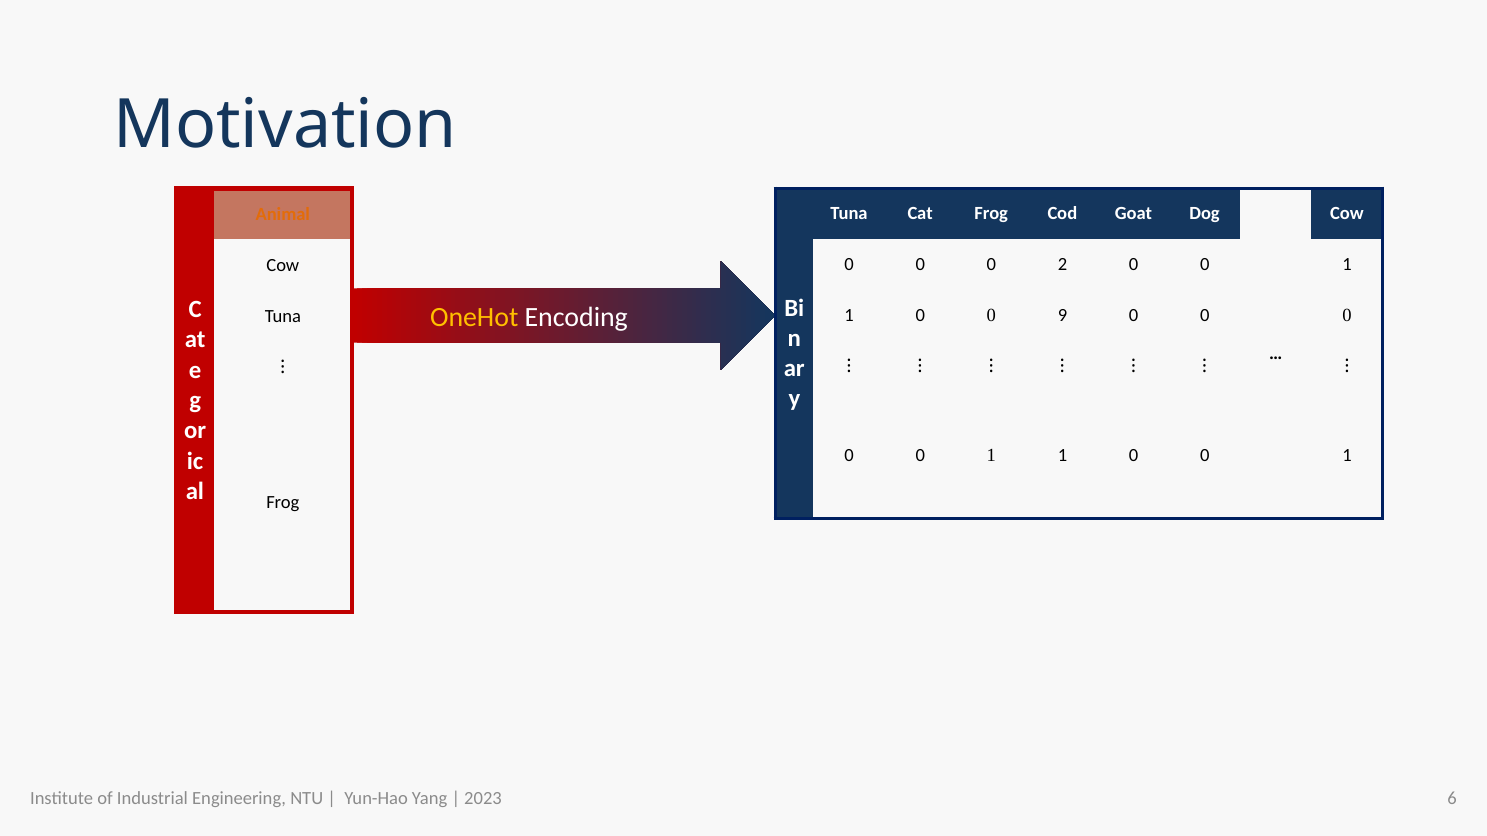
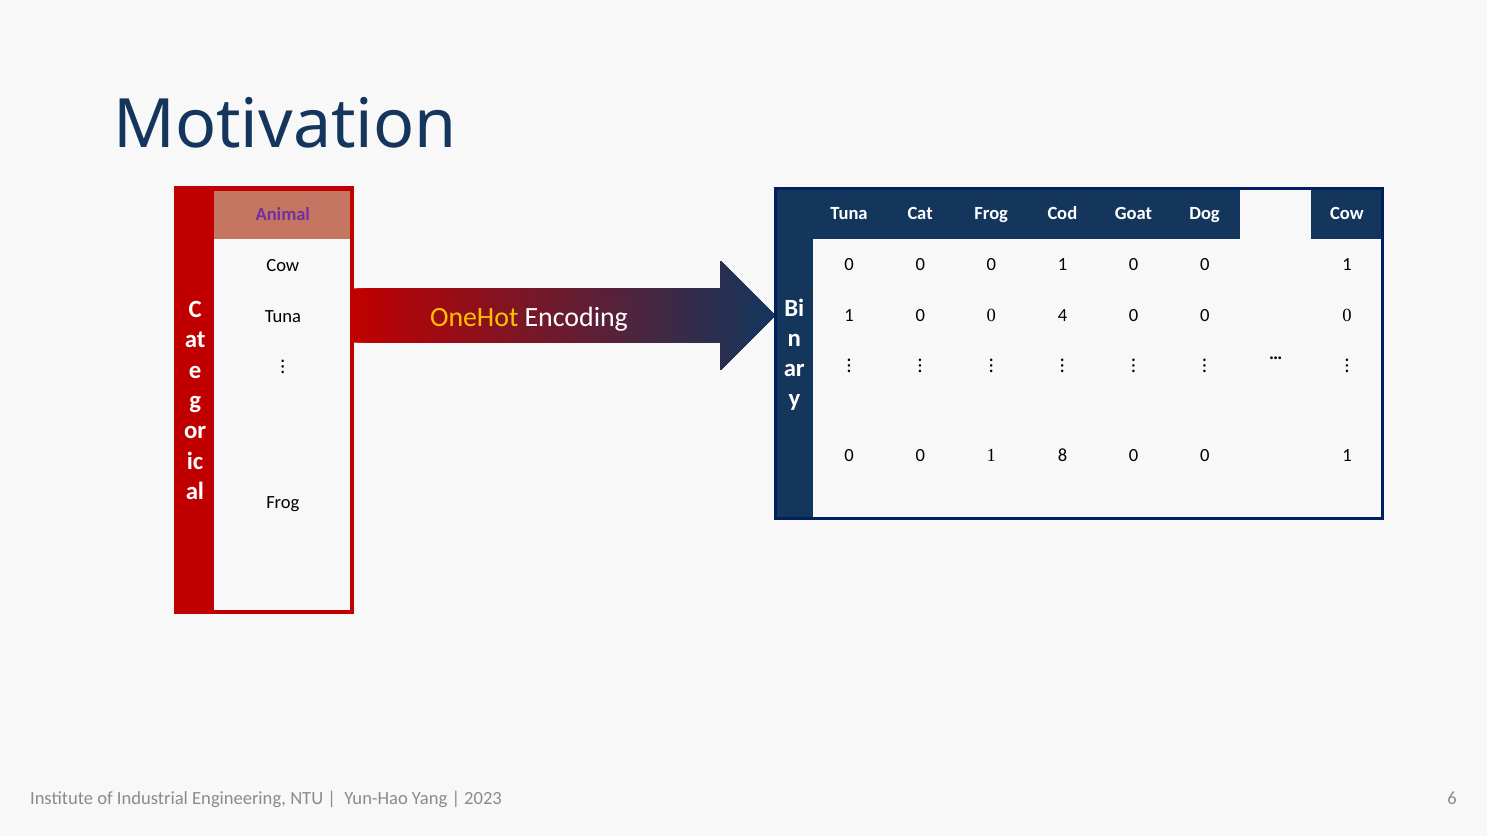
Animal colour: orange -> purple
0 0 0 2: 2 -> 1
9: 9 -> 4
1 at (1062, 455): 1 -> 8
